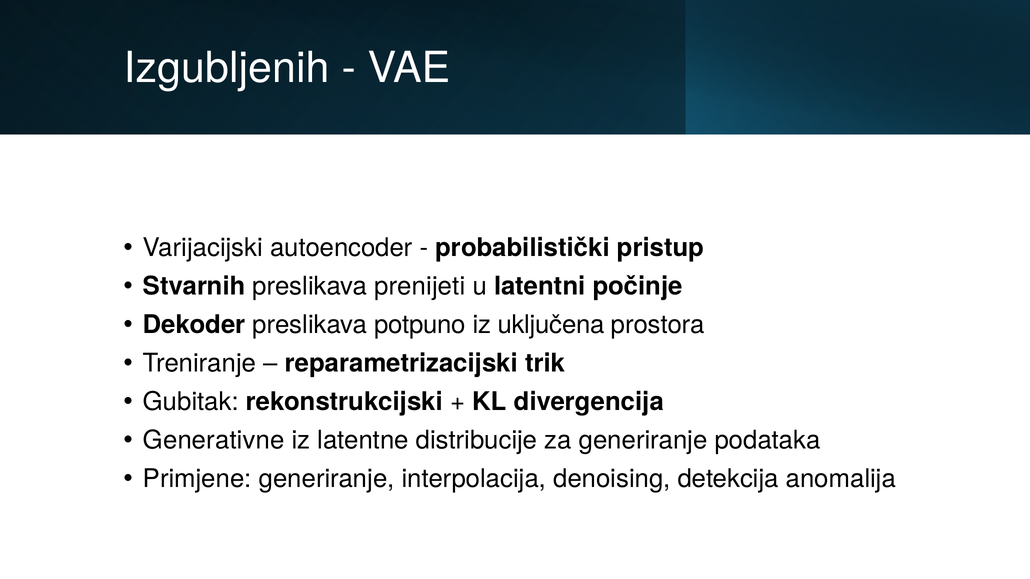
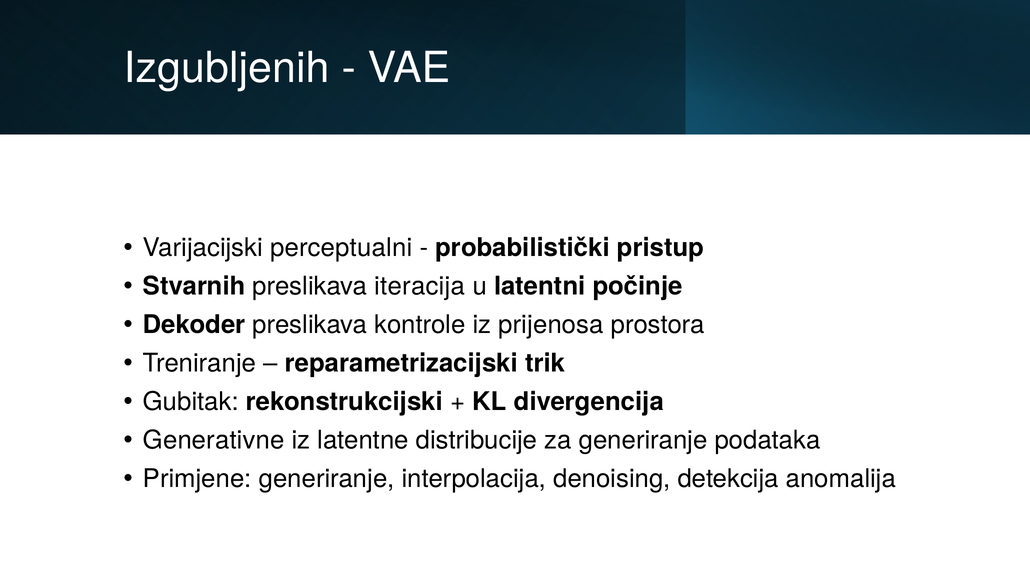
autoencoder: autoencoder -> perceptualni
prenijeti: prenijeti -> iteracija
potpuno: potpuno -> kontrole
uključena: uključena -> prijenosa
